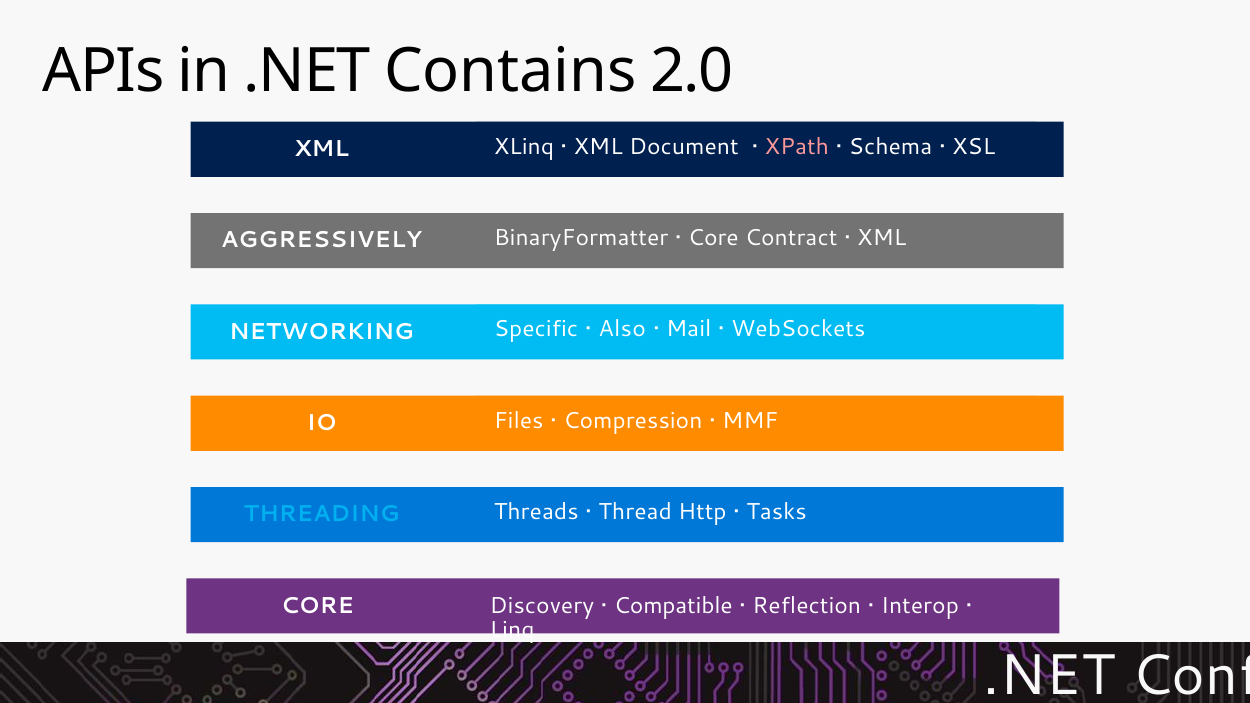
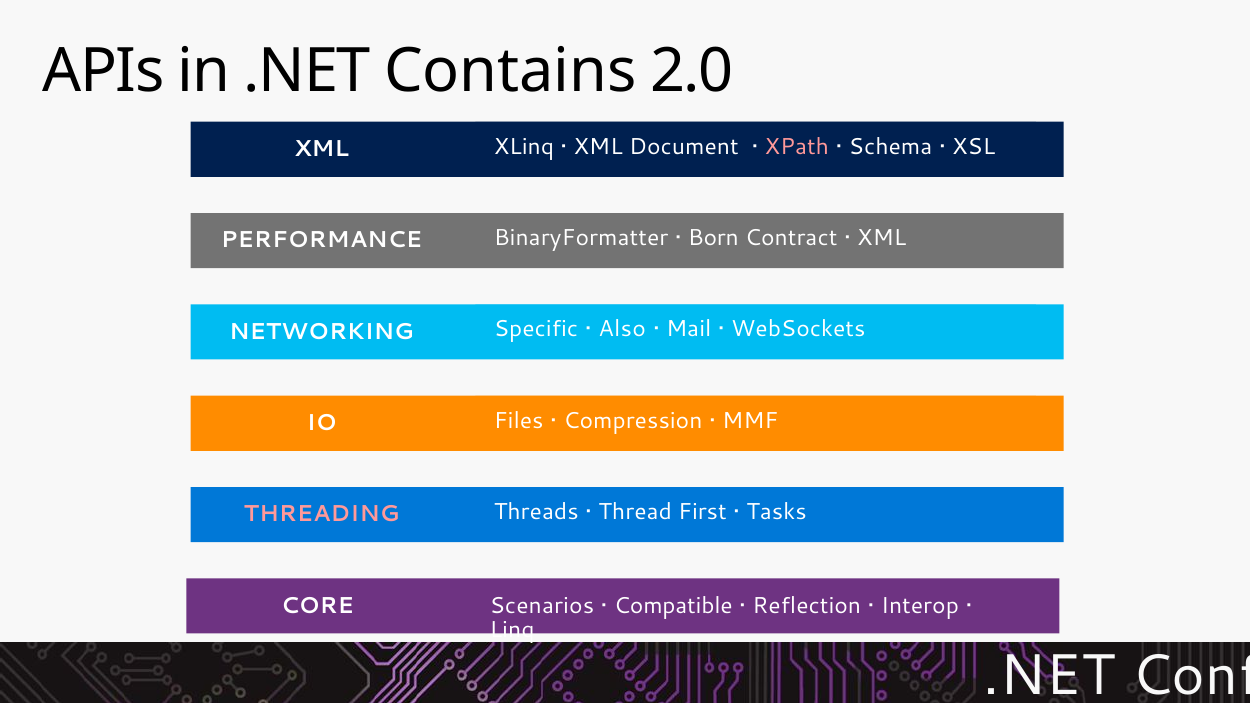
Core at (713, 238): Core -> Born
AGGRESSIVELY: AGGRESSIVELY -> PERFORMANCE
Http: Http -> First
THREADING colour: light blue -> pink
Discovery: Discovery -> Scenarios
